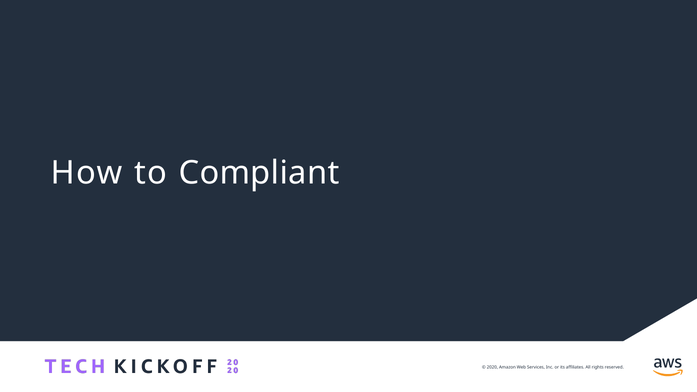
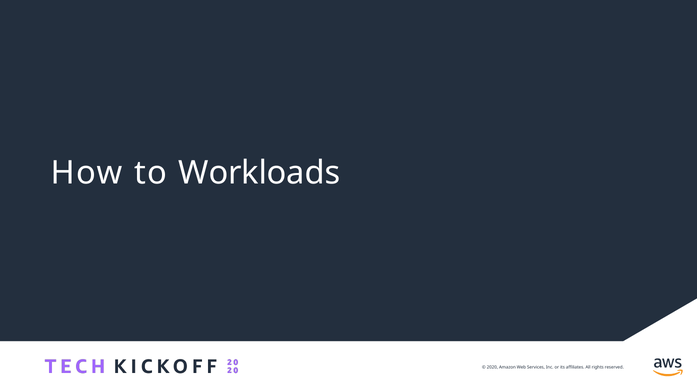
Compliant: Compliant -> Workloads
